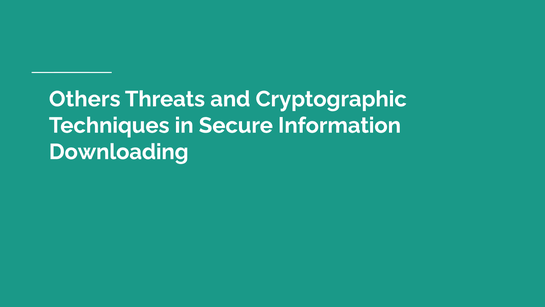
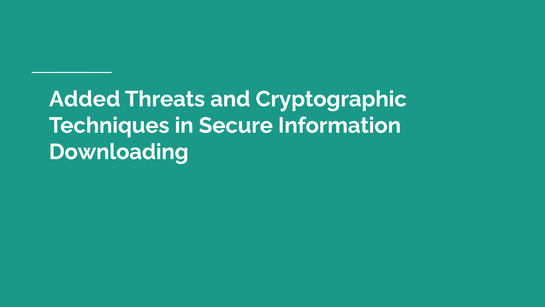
Others: Others -> Added
